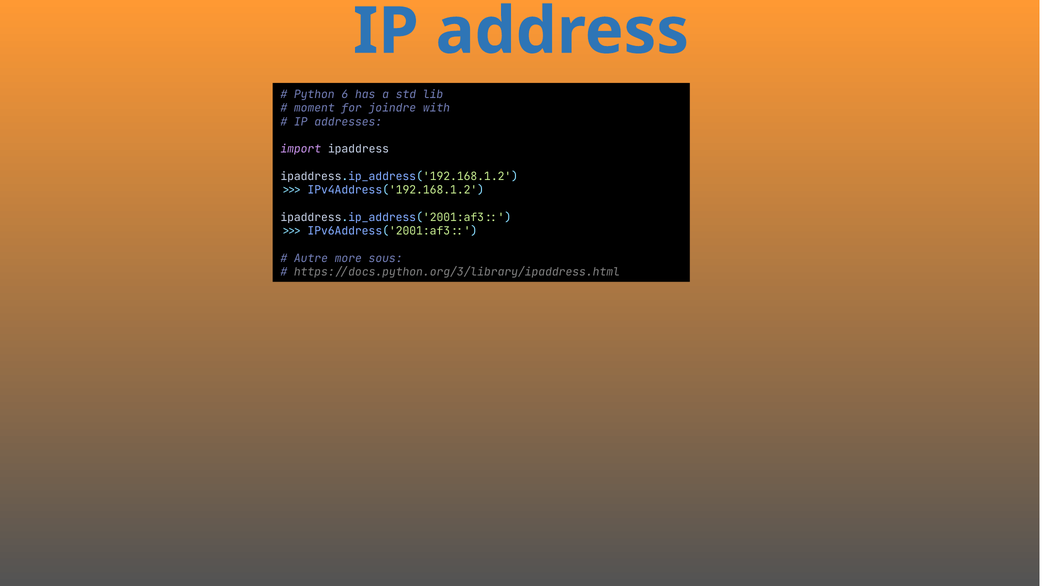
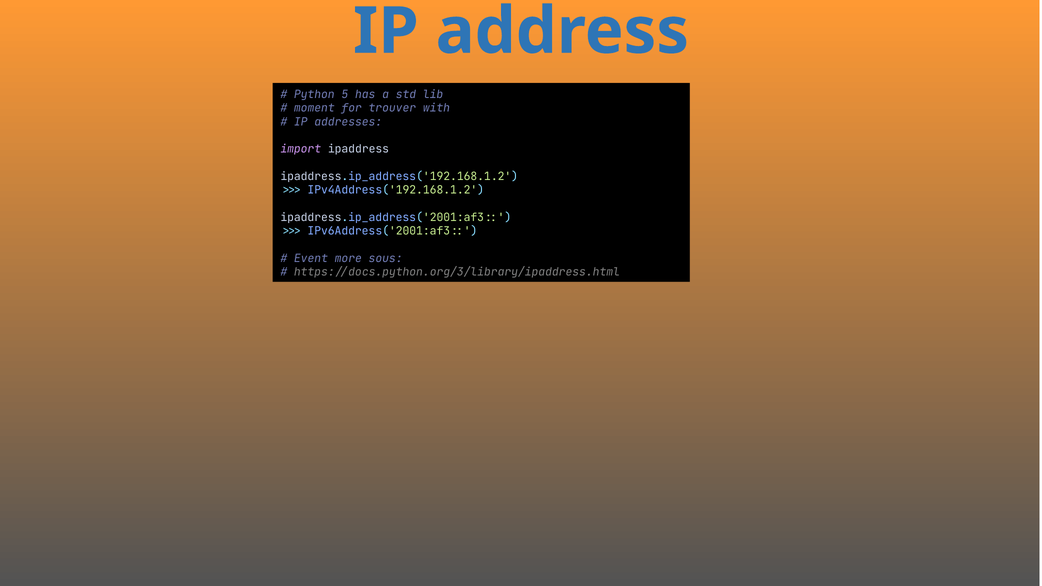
6: 6 -> 5
joindre: joindre -> trouver
Autre: Autre -> Event
